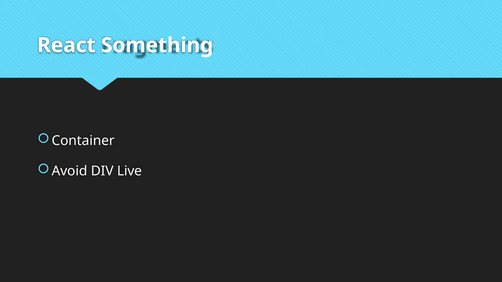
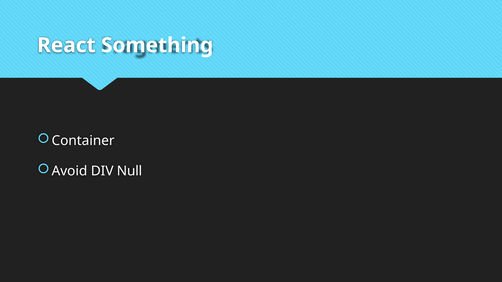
Live: Live -> Null
